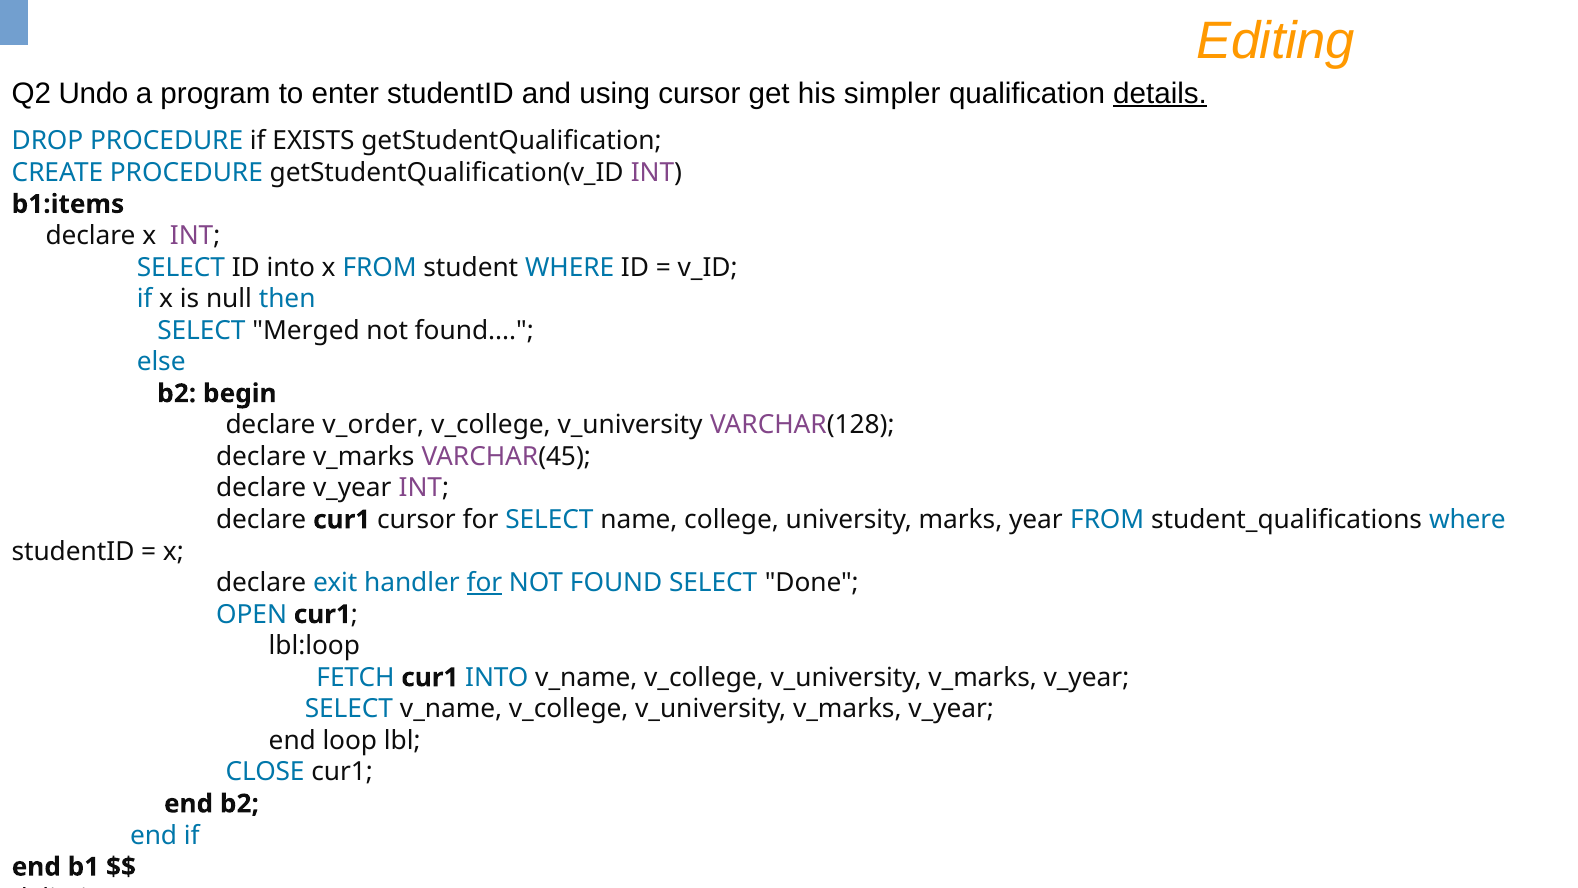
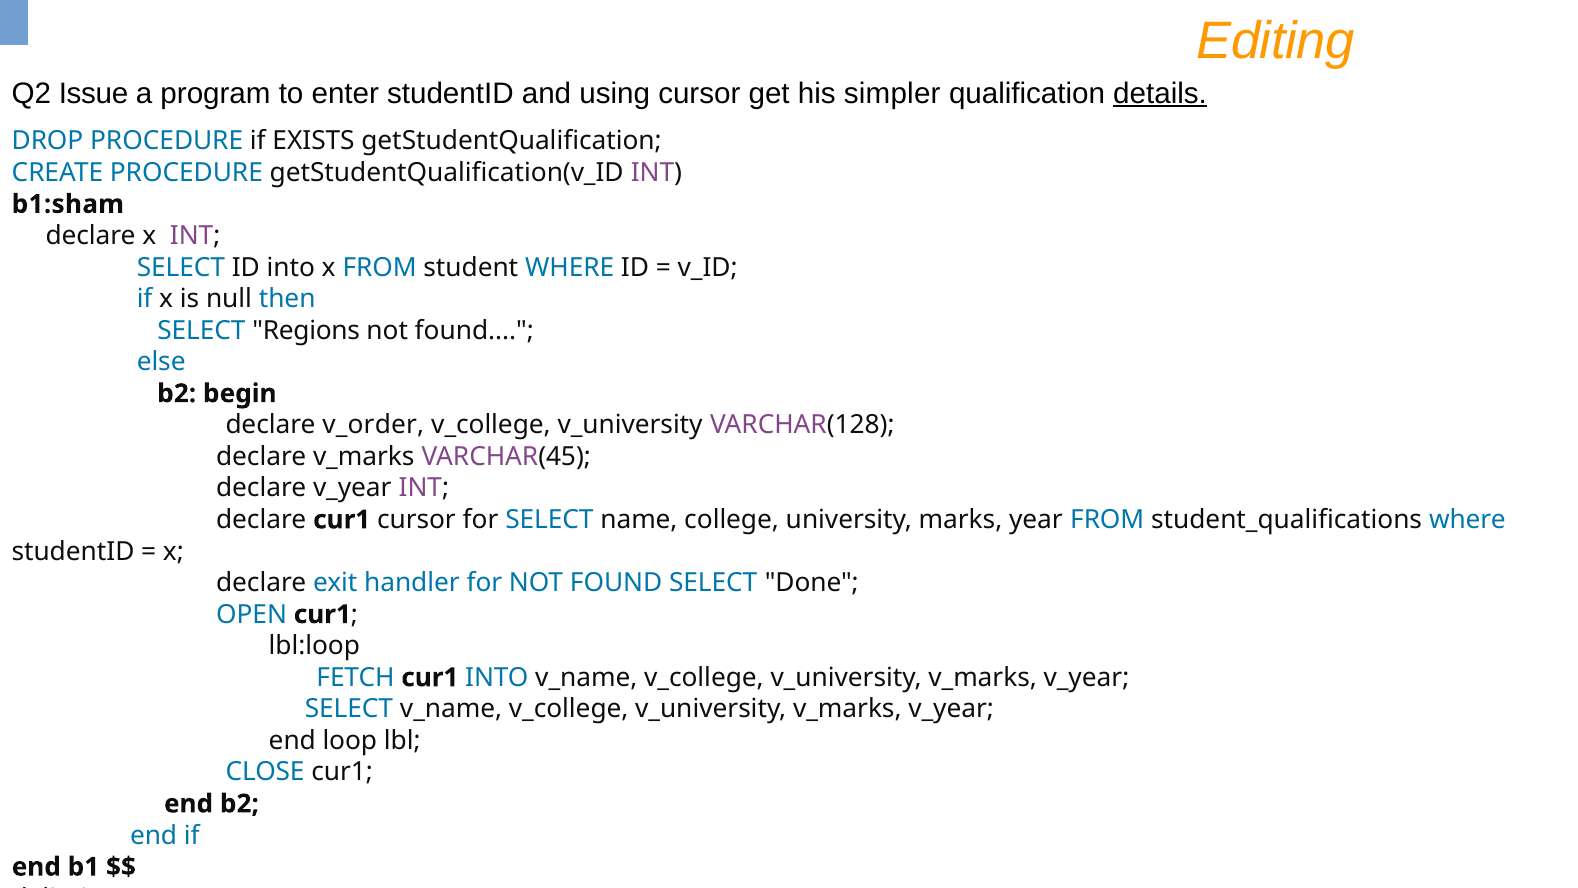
Undo: Undo -> Issue
b1:items: b1:items -> b1:sham
Merged: Merged -> Regions
for at (484, 583) underline: present -> none
